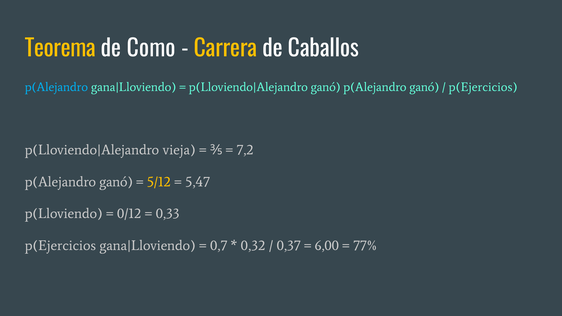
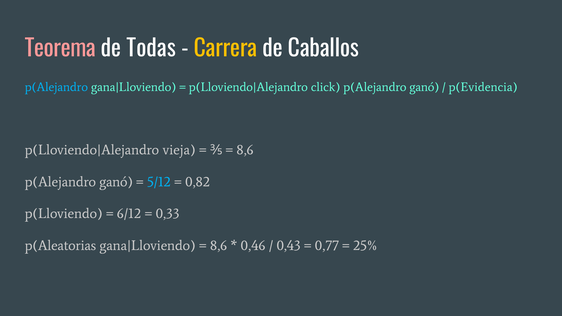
Teorema colour: yellow -> pink
Como: Como -> Todas
ganó at (326, 87): ganó -> click
p(Ejercicios at (483, 87): p(Ejercicios -> p(Evidencia
7,2 at (245, 150): 7,2 -> 8,6
5/12 colour: yellow -> light blue
5,47: 5,47 -> 0,82
0/12: 0/12 -> 6/12
p(Ejercicios at (60, 246): p(Ejercicios -> p(Aleatorias
0,7 at (219, 246): 0,7 -> 8,6
0,32: 0,32 -> 0,46
0,37: 0,37 -> 0,43
6,00: 6,00 -> 0,77
77%: 77% -> 25%
